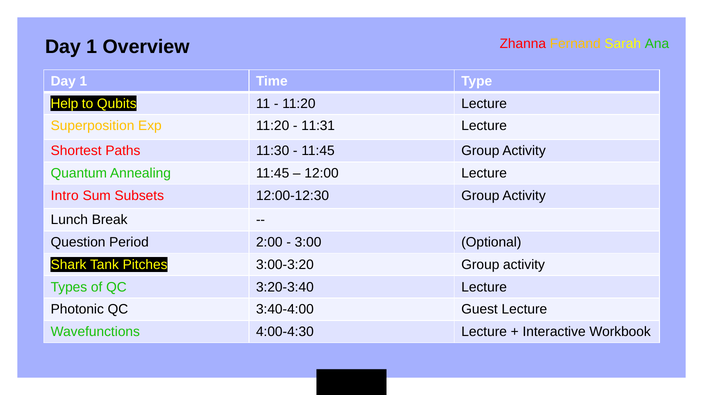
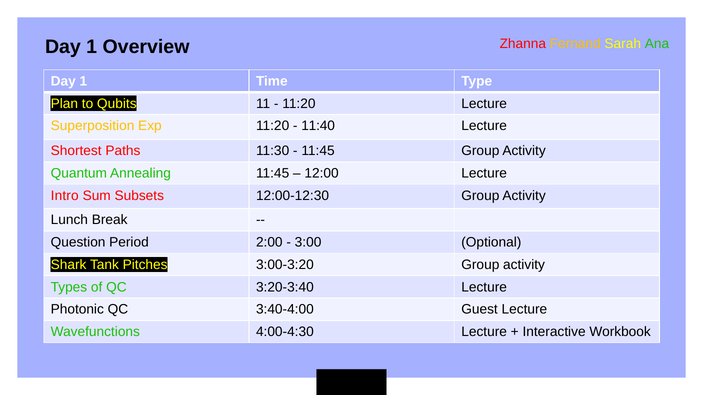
Help: Help -> Plan
11:31: 11:31 -> 11:40
